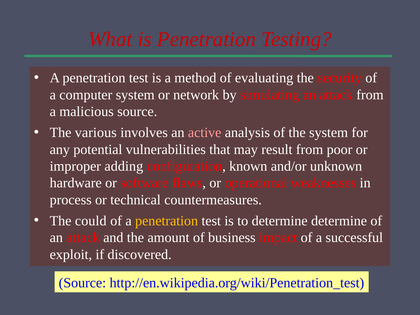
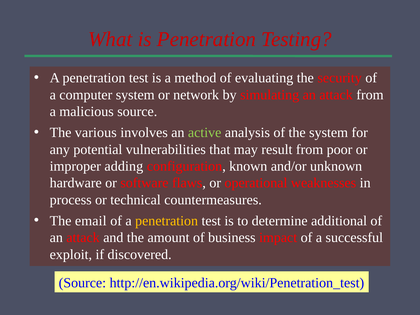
active colour: pink -> light green
could: could -> email
determine determine: determine -> additional
